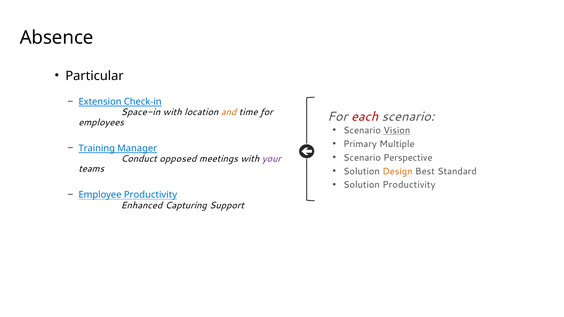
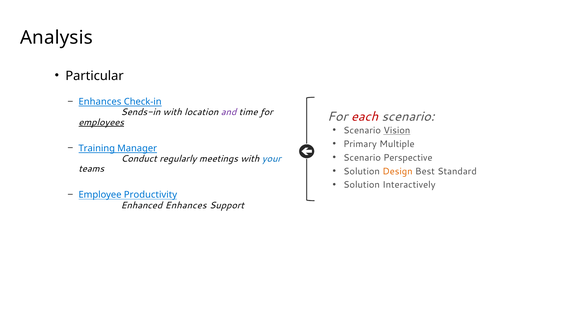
Absence: Absence -> Analysis
Extension at (100, 102): Extension -> Enhances
Space-in: Space-in -> Sends-in
and colour: orange -> purple
employees underline: none -> present
opposed: opposed -> regularly
your colour: purple -> blue
Solution Productivity: Productivity -> Interactively
Enhanced Capturing: Capturing -> Enhances
